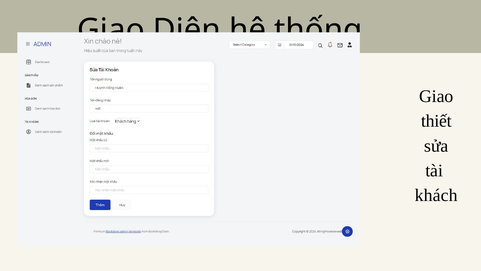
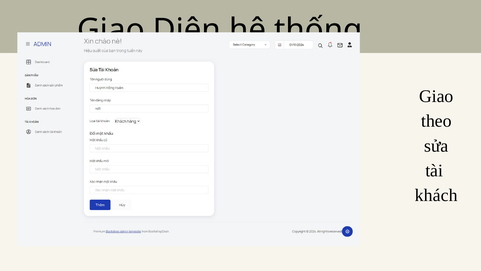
thiết: thiết -> theo
